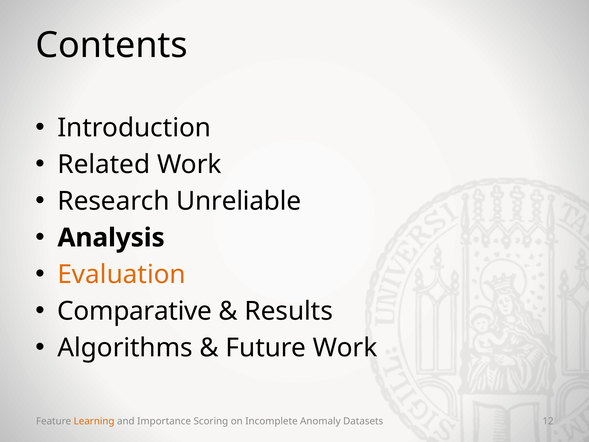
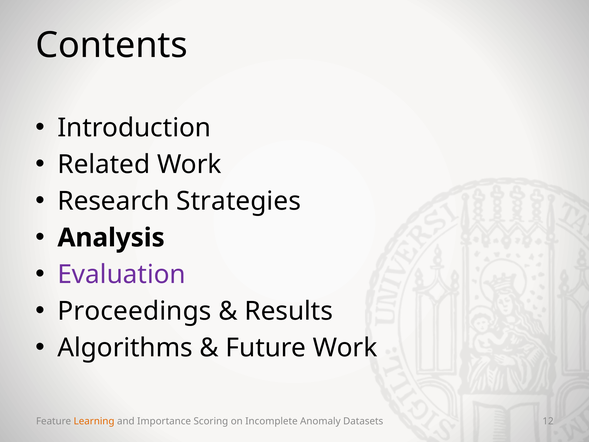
Unreliable: Unreliable -> Strategies
Evaluation colour: orange -> purple
Comparative: Comparative -> Proceedings
